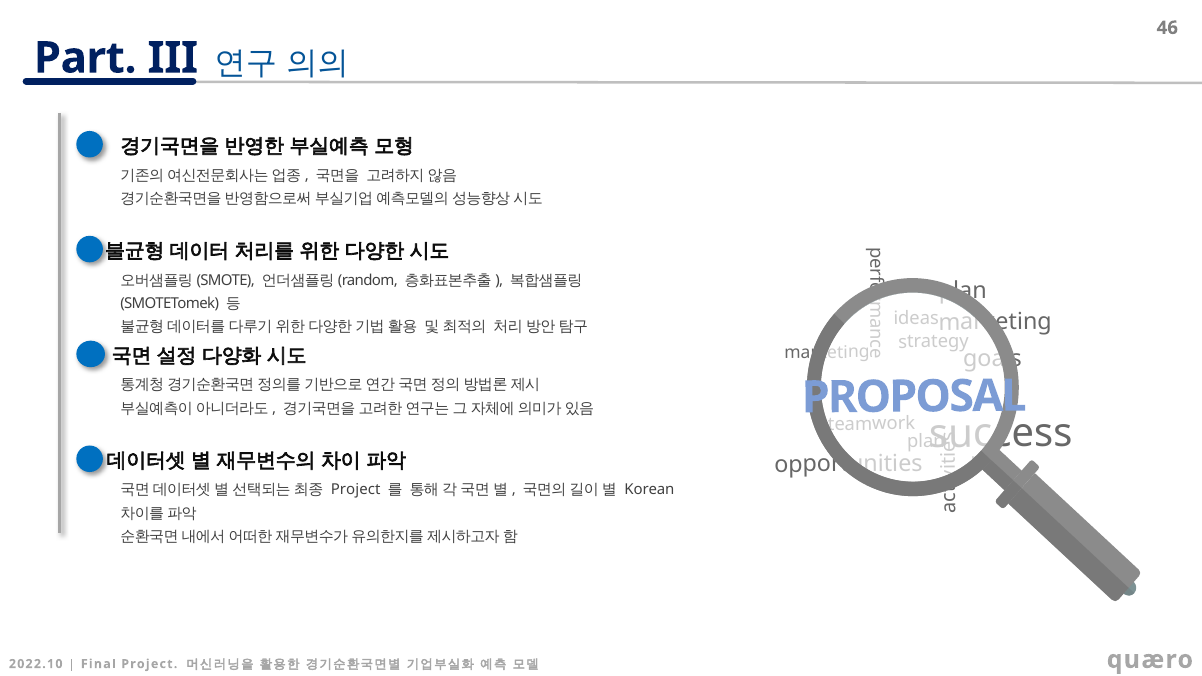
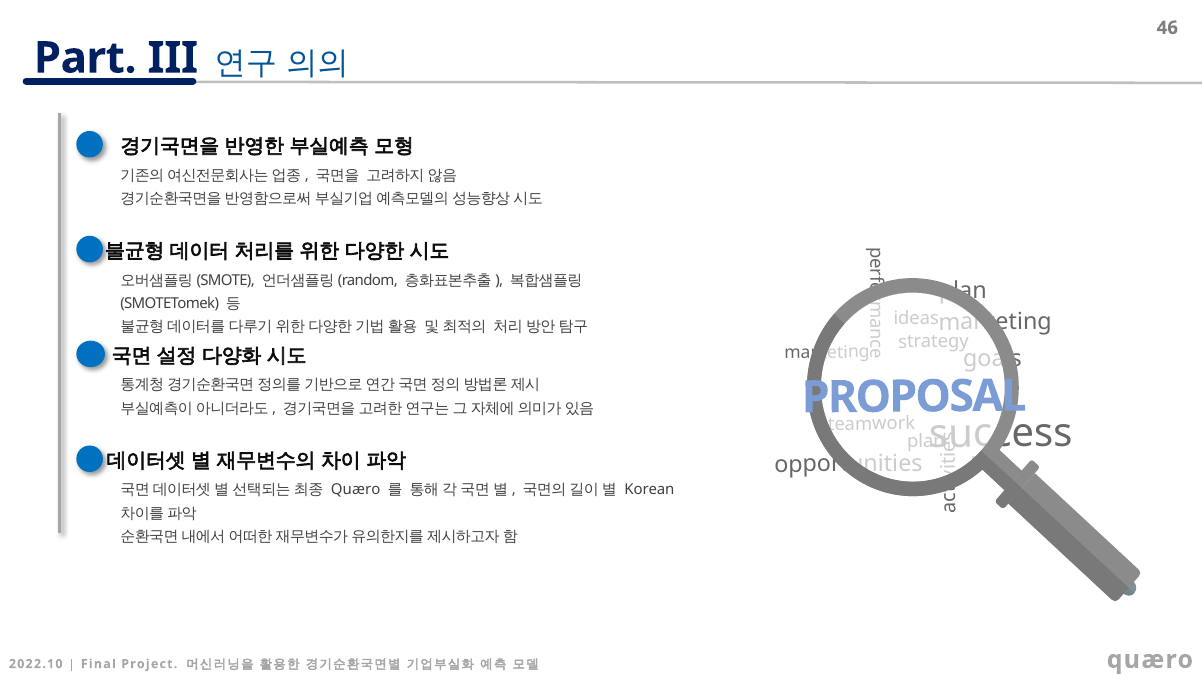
Project at (356, 490): Project -> Quæro
